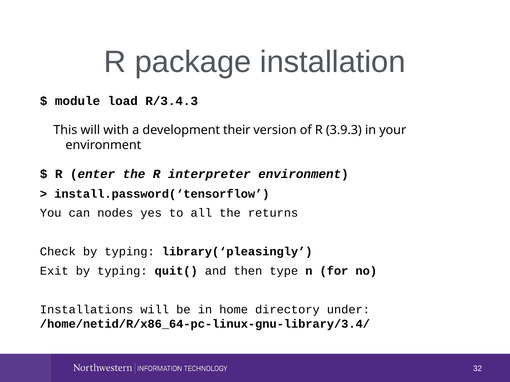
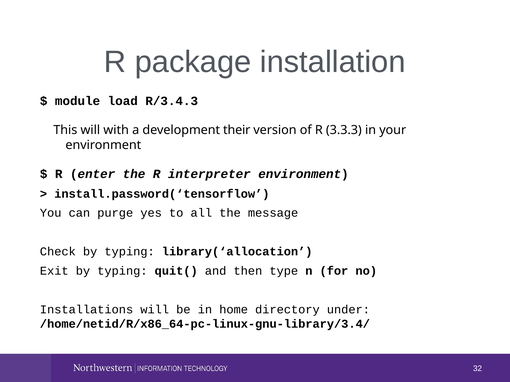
3.9.3: 3.9.3 -> 3.3.3
nodes: nodes -> purge
returns: returns -> message
library(‘pleasingly: library(‘pleasingly -> library(‘allocation
